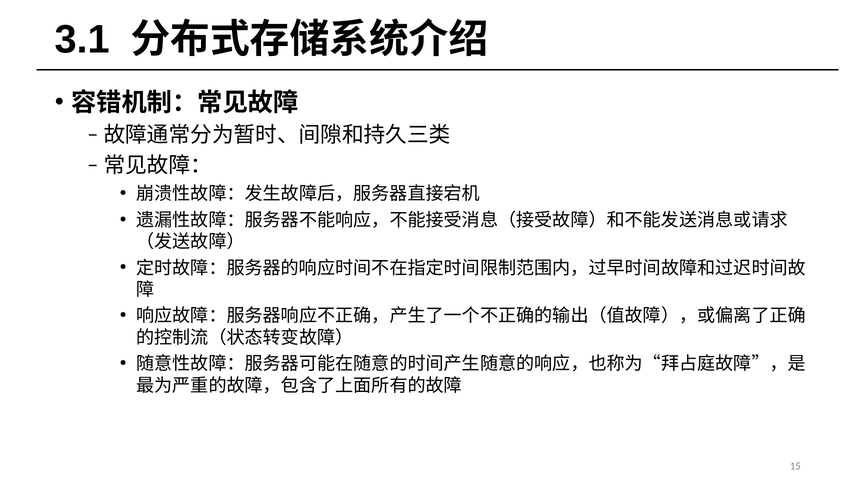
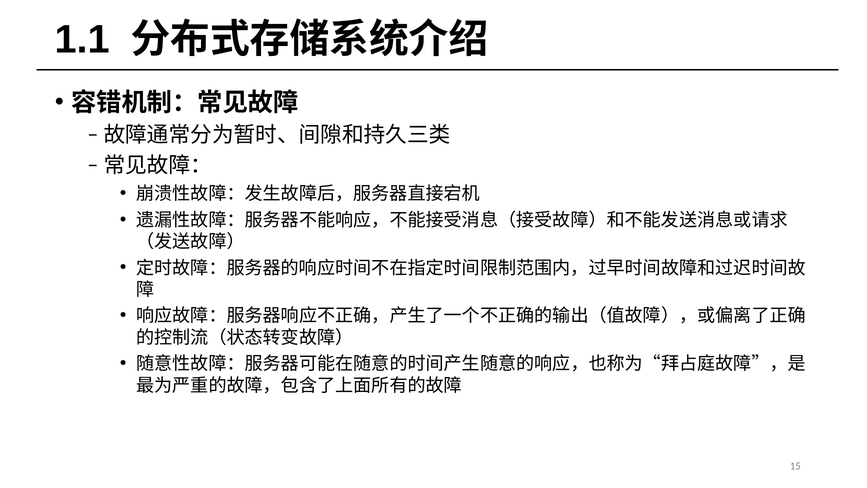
3.1: 3.1 -> 1.1
